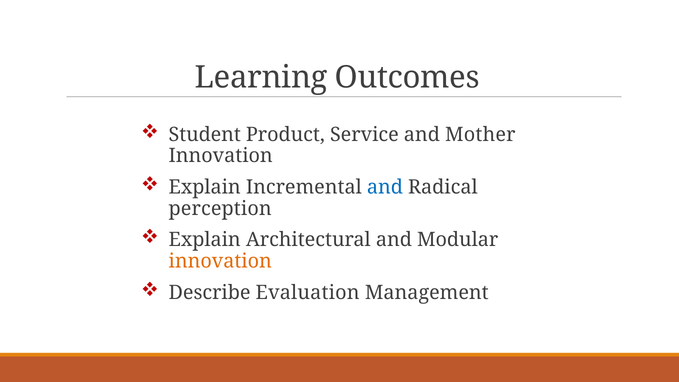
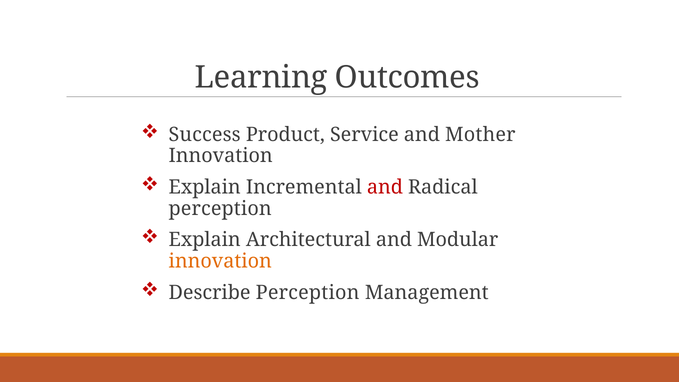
Student: Student -> Success
and at (385, 187) colour: blue -> red
Describe Evaluation: Evaluation -> Perception
